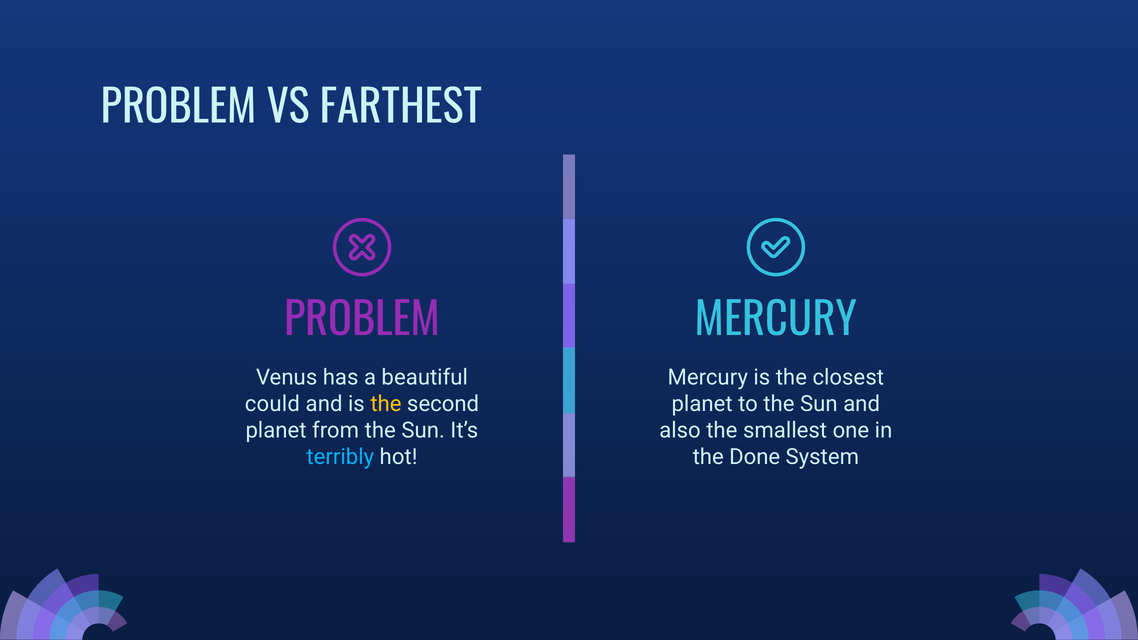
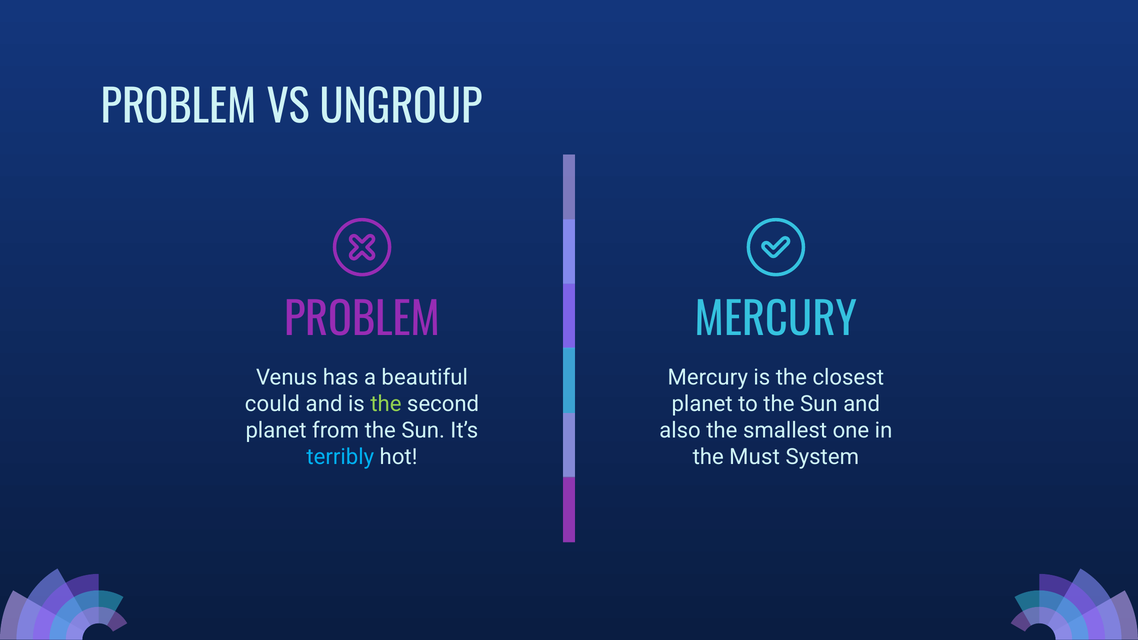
FARTHEST: FARTHEST -> UNGROUP
the at (386, 404) colour: yellow -> light green
Done: Done -> Must
